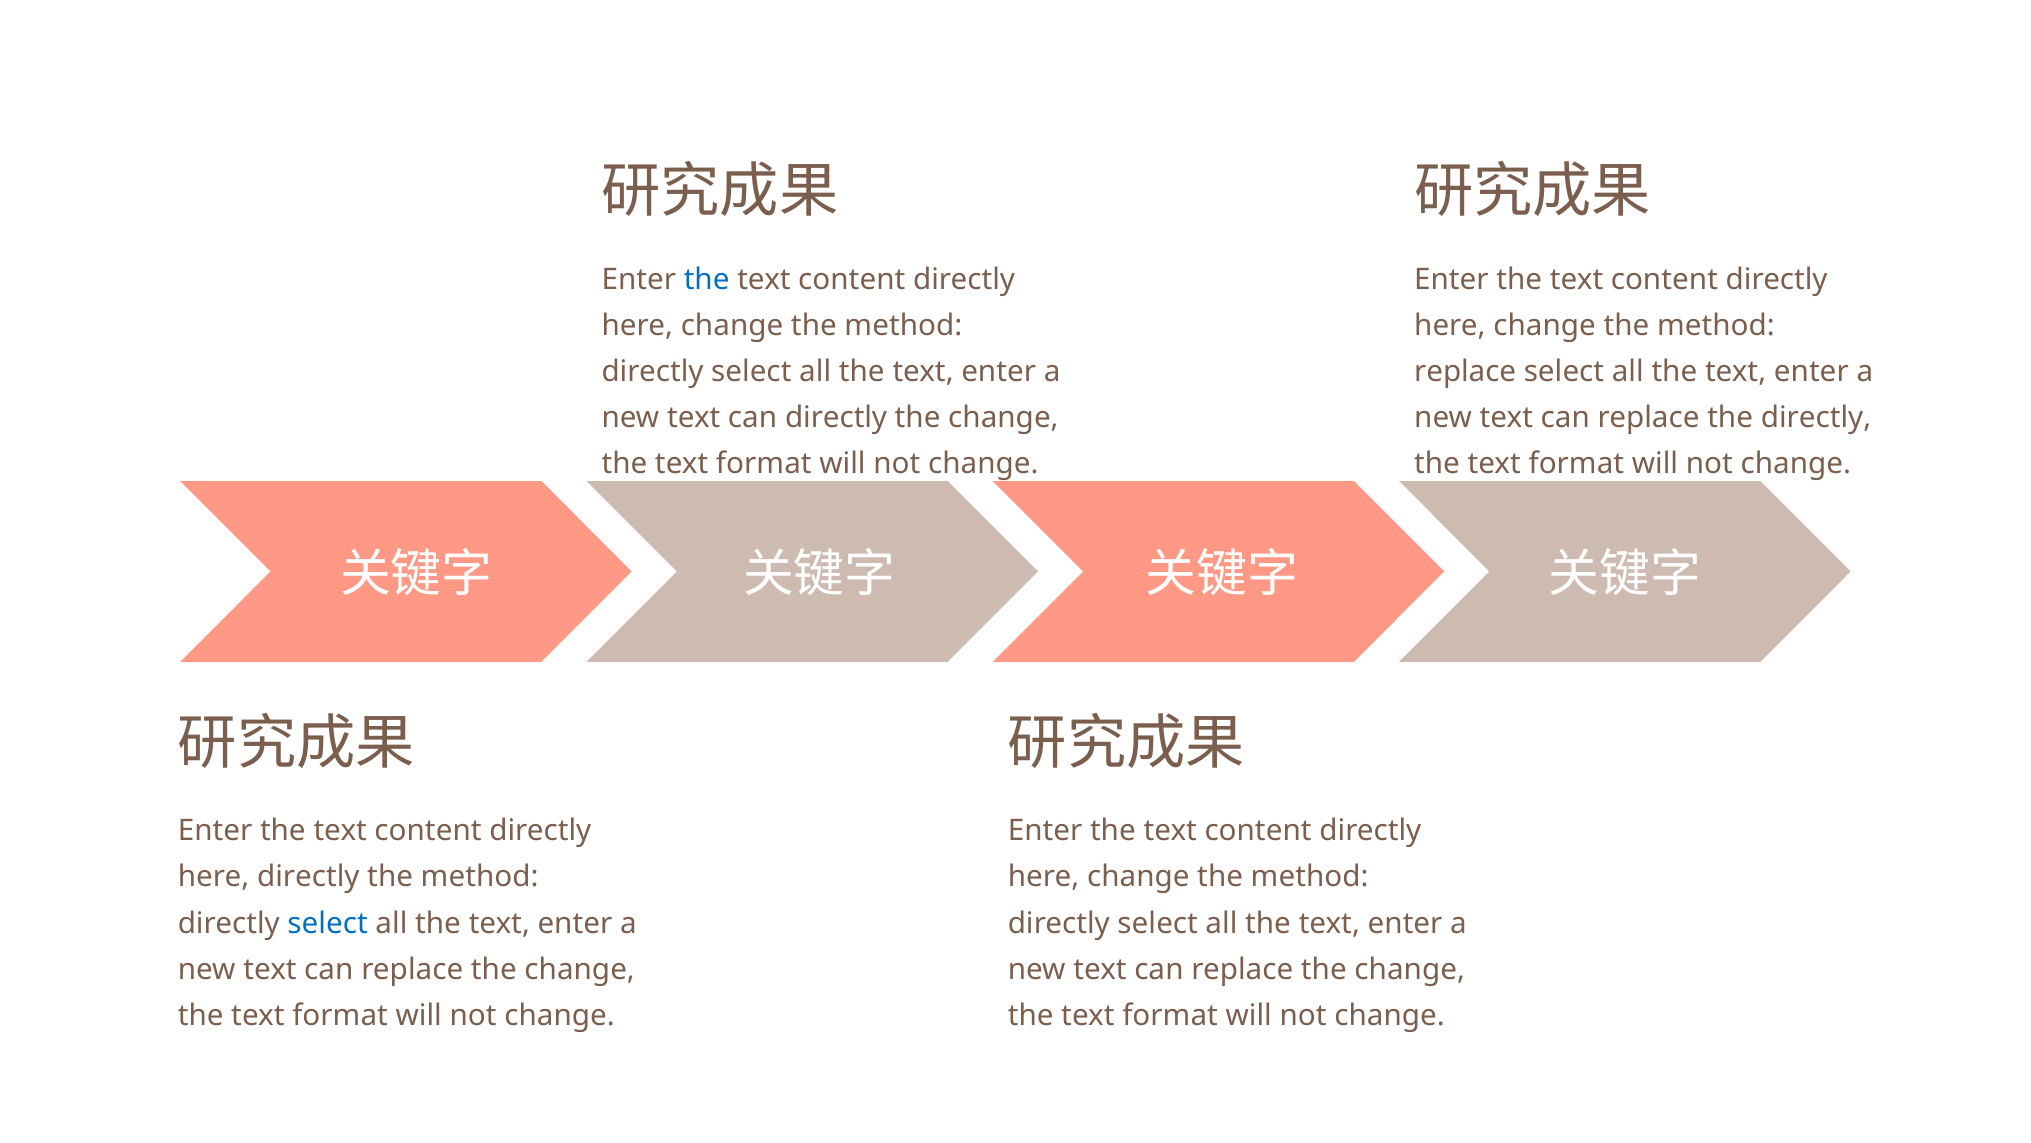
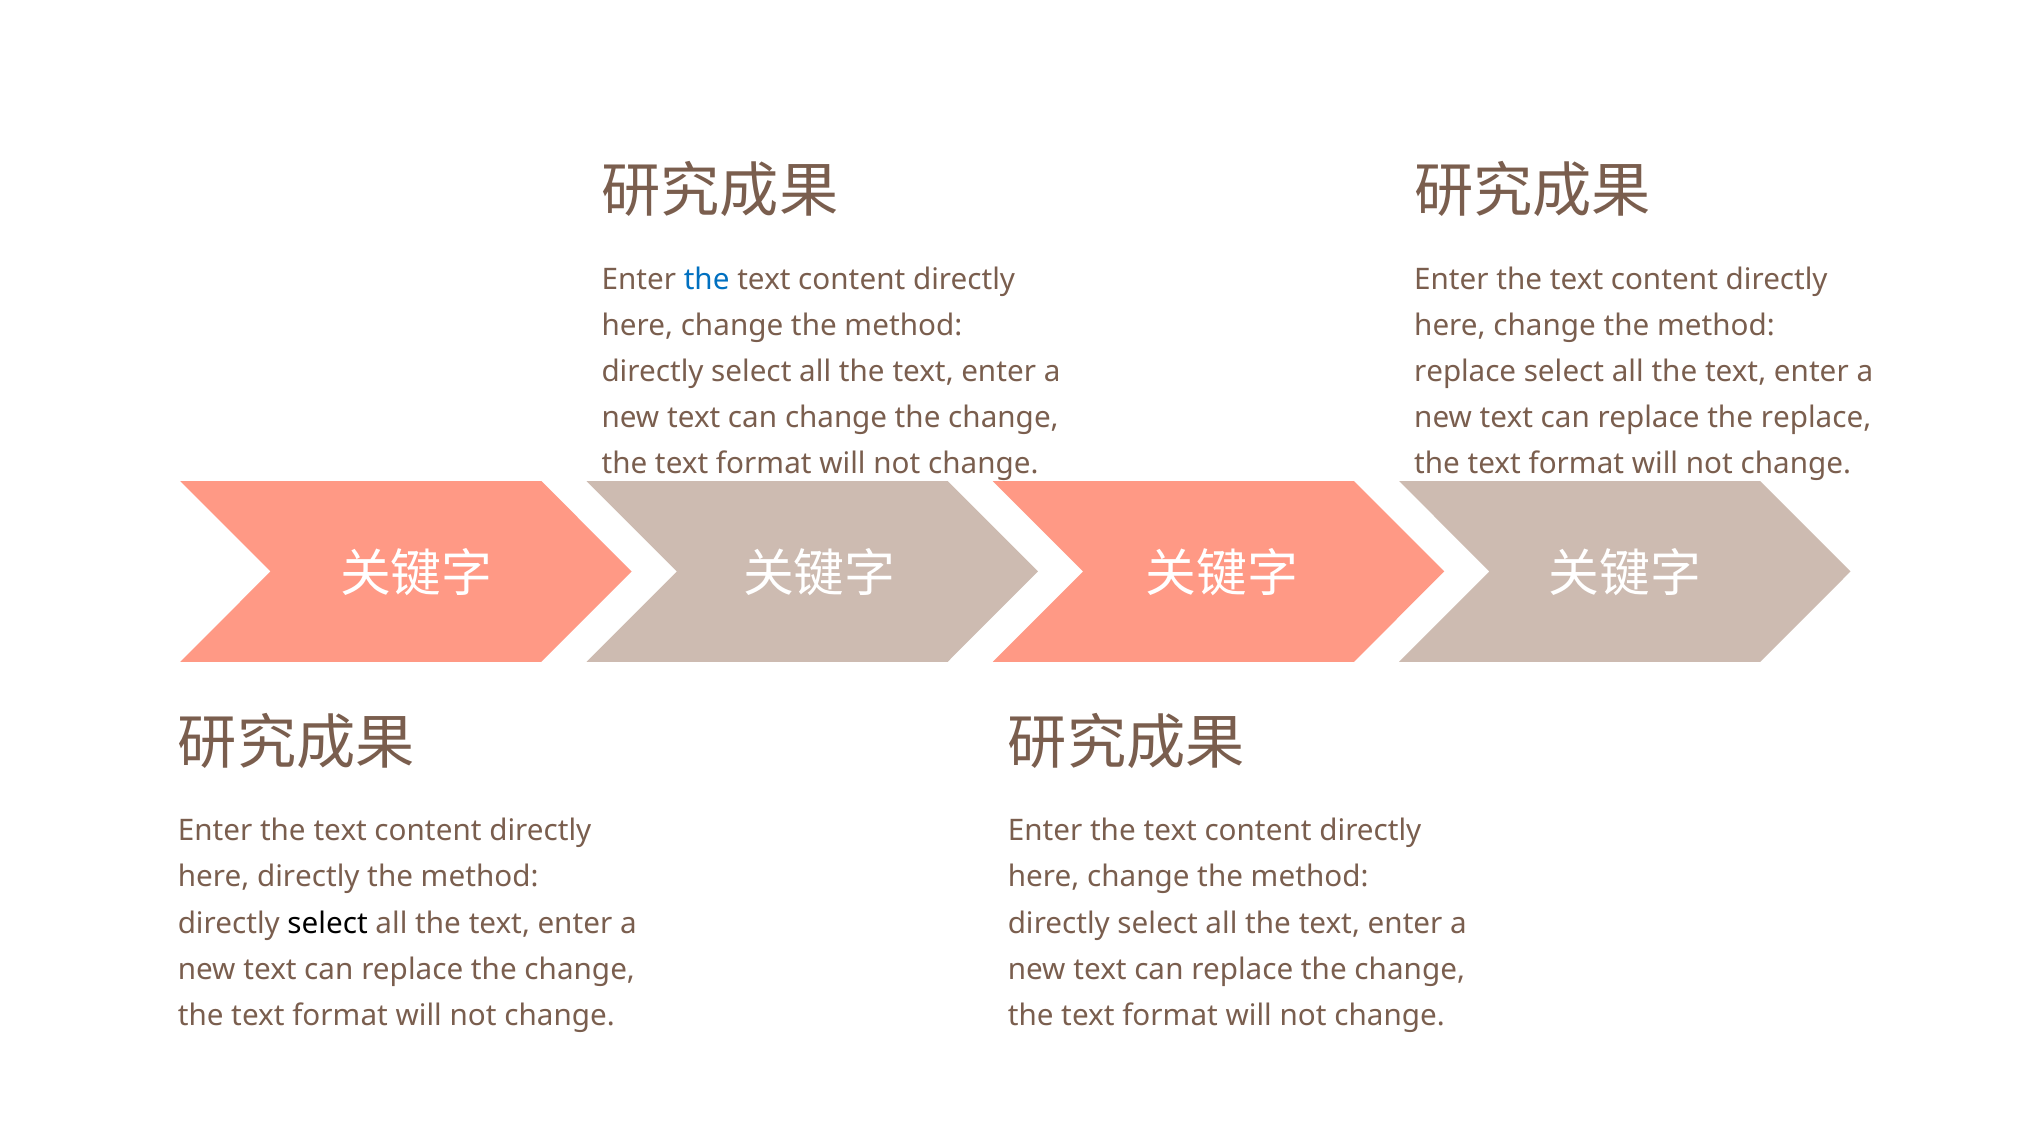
can directly: directly -> change
the directly: directly -> replace
select at (328, 923) colour: blue -> black
